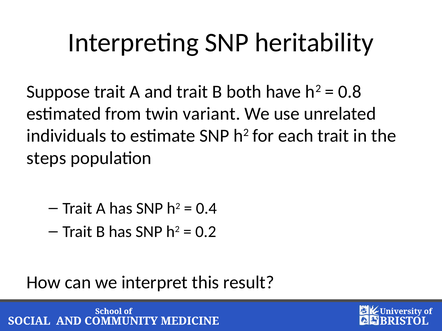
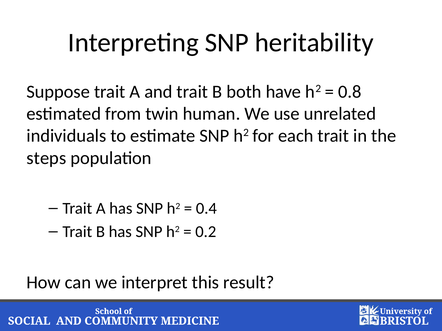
variant: variant -> human
